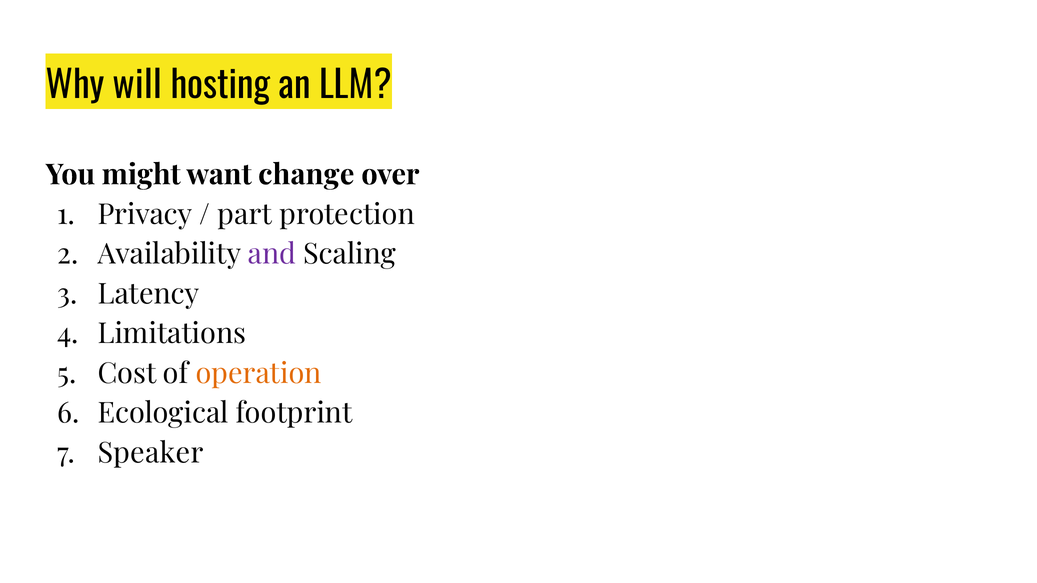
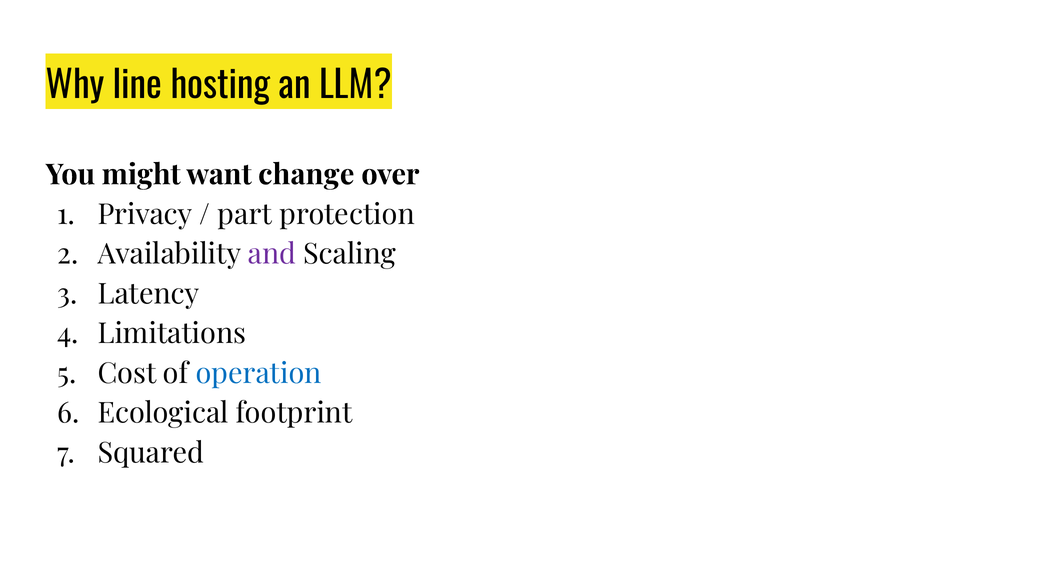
will: will -> line
operation colour: orange -> blue
Speaker: Speaker -> Squared
